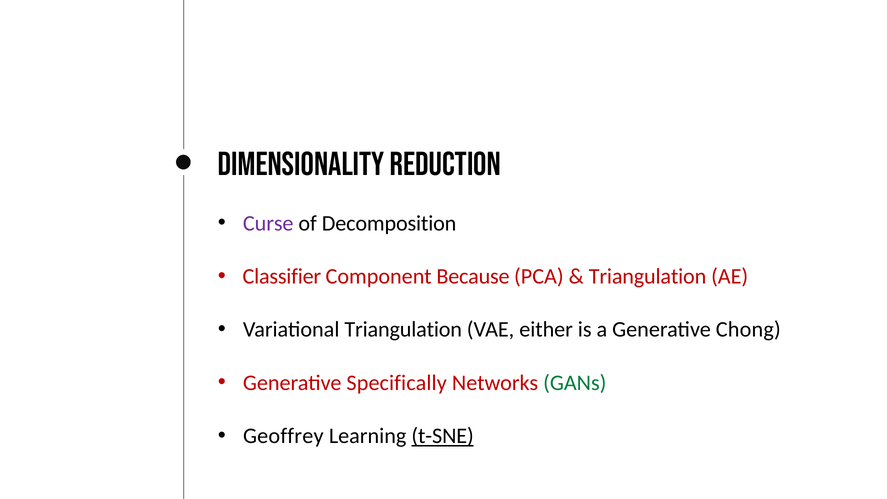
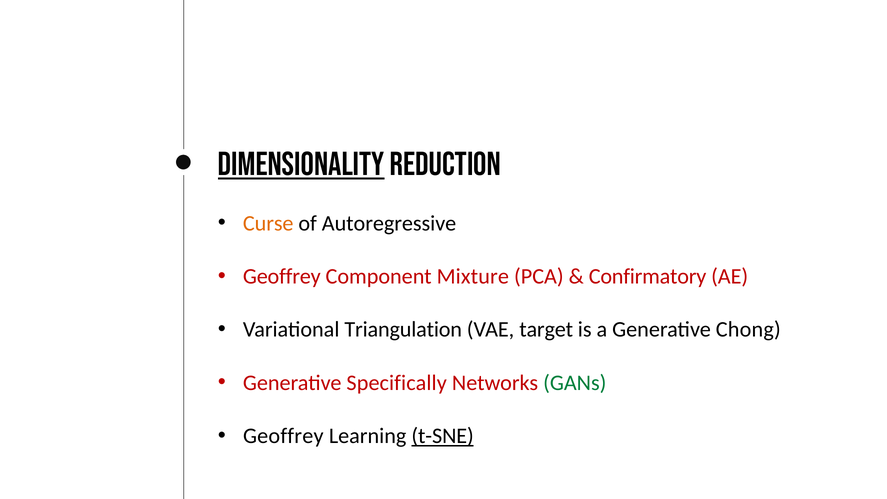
Dimensionality underline: none -> present
Curse colour: purple -> orange
Decomposition: Decomposition -> Autoregressive
Classifier at (282, 276): Classifier -> Geoffrey
Because: Because -> Mixture
Triangulation at (648, 276): Triangulation -> Confirmatory
either: either -> target
